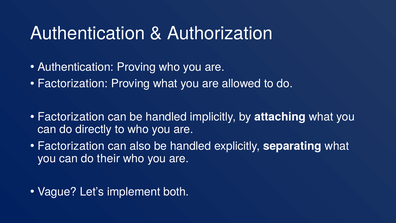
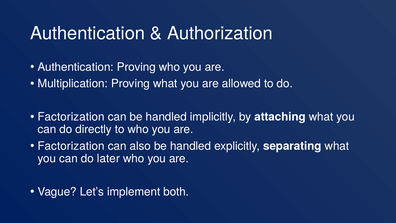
Factorization at (73, 84): Factorization -> Multiplication
their: their -> later
